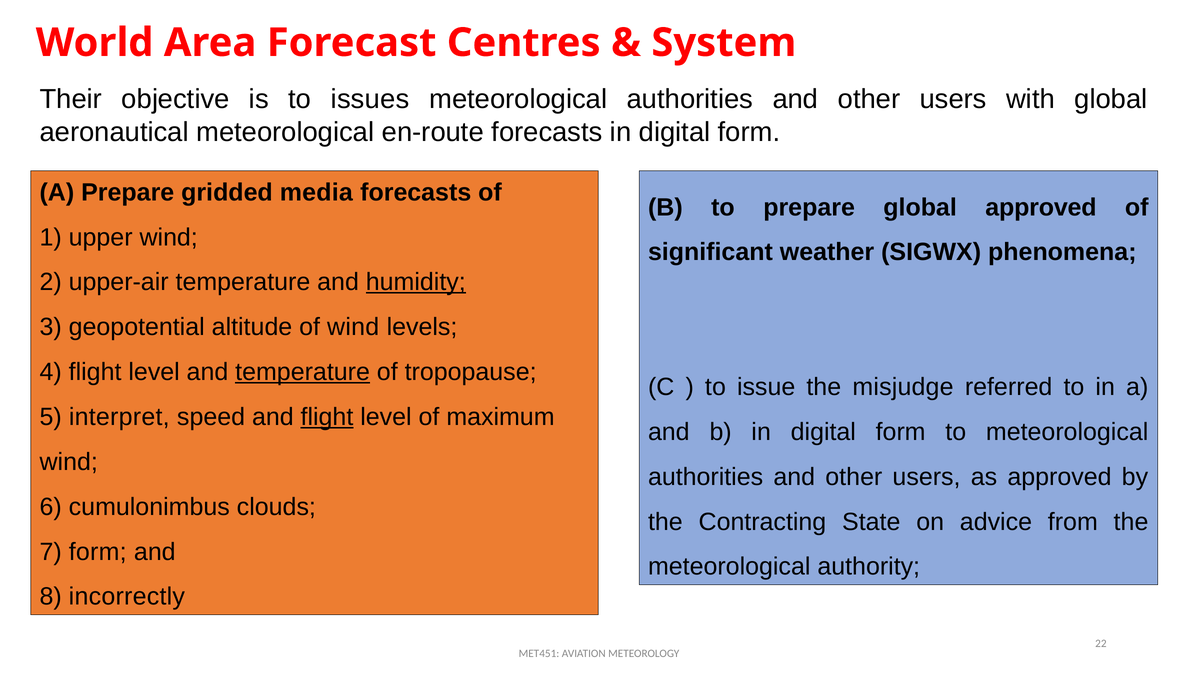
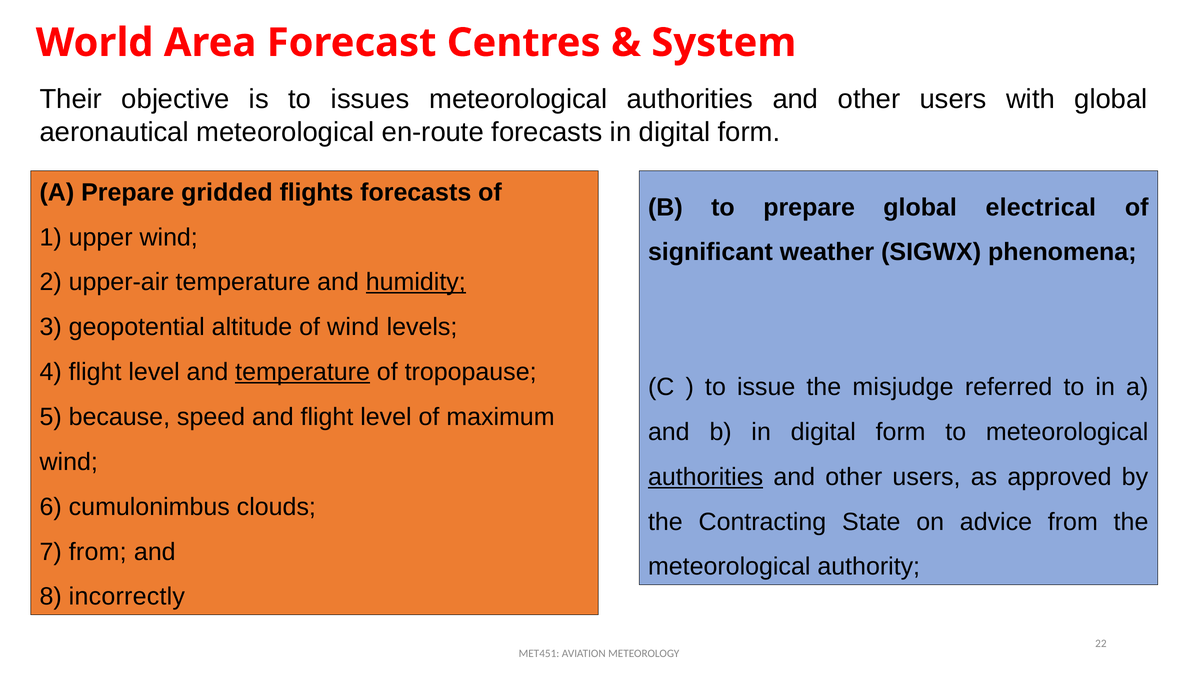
media: media -> flights
global approved: approved -> electrical
interpret: interpret -> because
flight at (327, 417) underline: present -> none
authorities at (706, 477) underline: none -> present
7 form: form -> from
